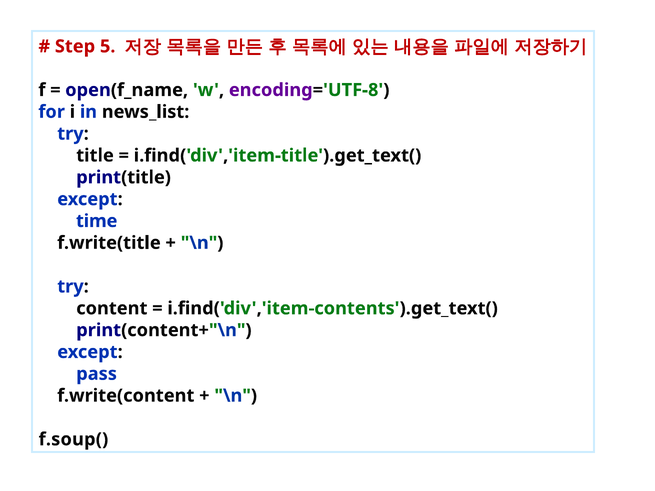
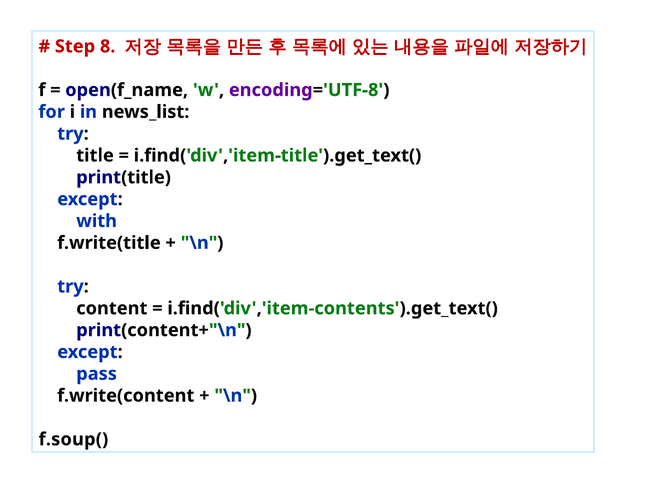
5: 5 -> 8
time: time -> with
